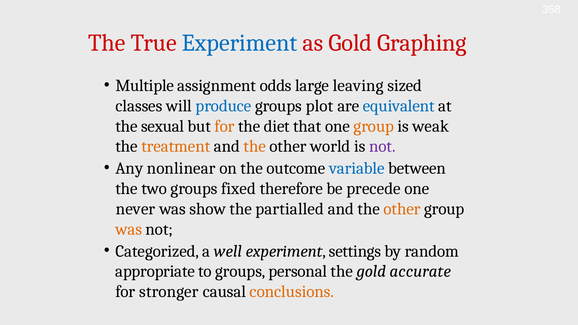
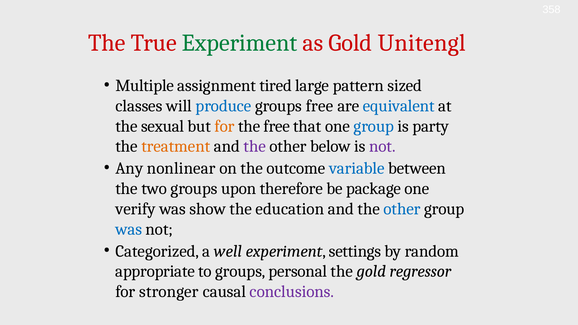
Experiment at (240, 43) colour: blue -> green
Graphing: Graphing -> Unitengl
odds: odds -> tired
leaving: leaving -> pattern
groups plot: plot -> free
the diet: diet -> free
group at (374, 126) colour: orange -> blue
weak: weak -> party
the at (255, 146) colour: orange -> purple
world: world -> below
fixed: fixed -> upon
precede: precede -> package
never: never -> verify
partialled: partialled -> education
other at (402, 209) colour: orange -> blue
was at (129, 229) colour: orange -> blue
accurate: accurate -> regressor
conclusions colour: orange -> purple
